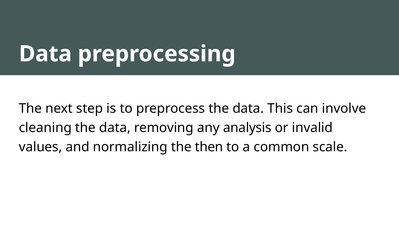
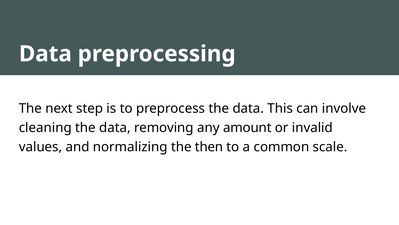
analysis: analysis -> amount
